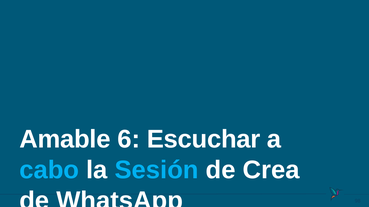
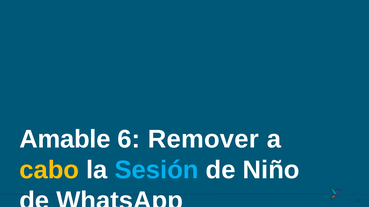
Escuchar: Escuchar -> Remover
cabo colour: light blue -> yellow
Crea: Crea -> Niño
